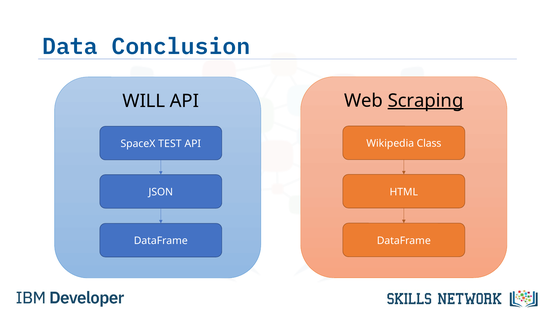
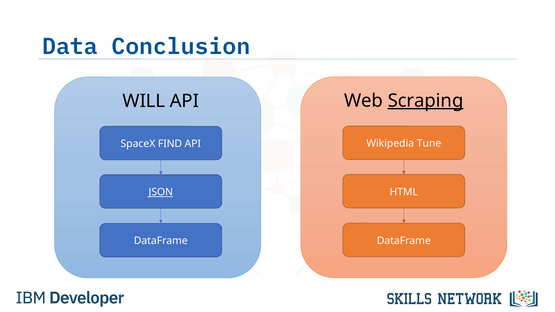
Class: Class -> Tune
TEST: TEST -> FIND
JSON underline: none -> present
